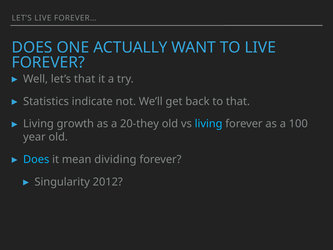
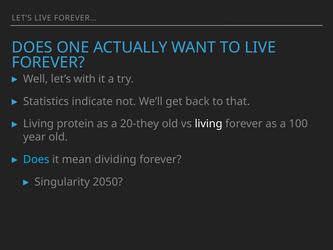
let’s that: that -> with
growth: growth -> protein
living at (209, 124) colour: light blue -> white
2012: 2012 -> 2050
